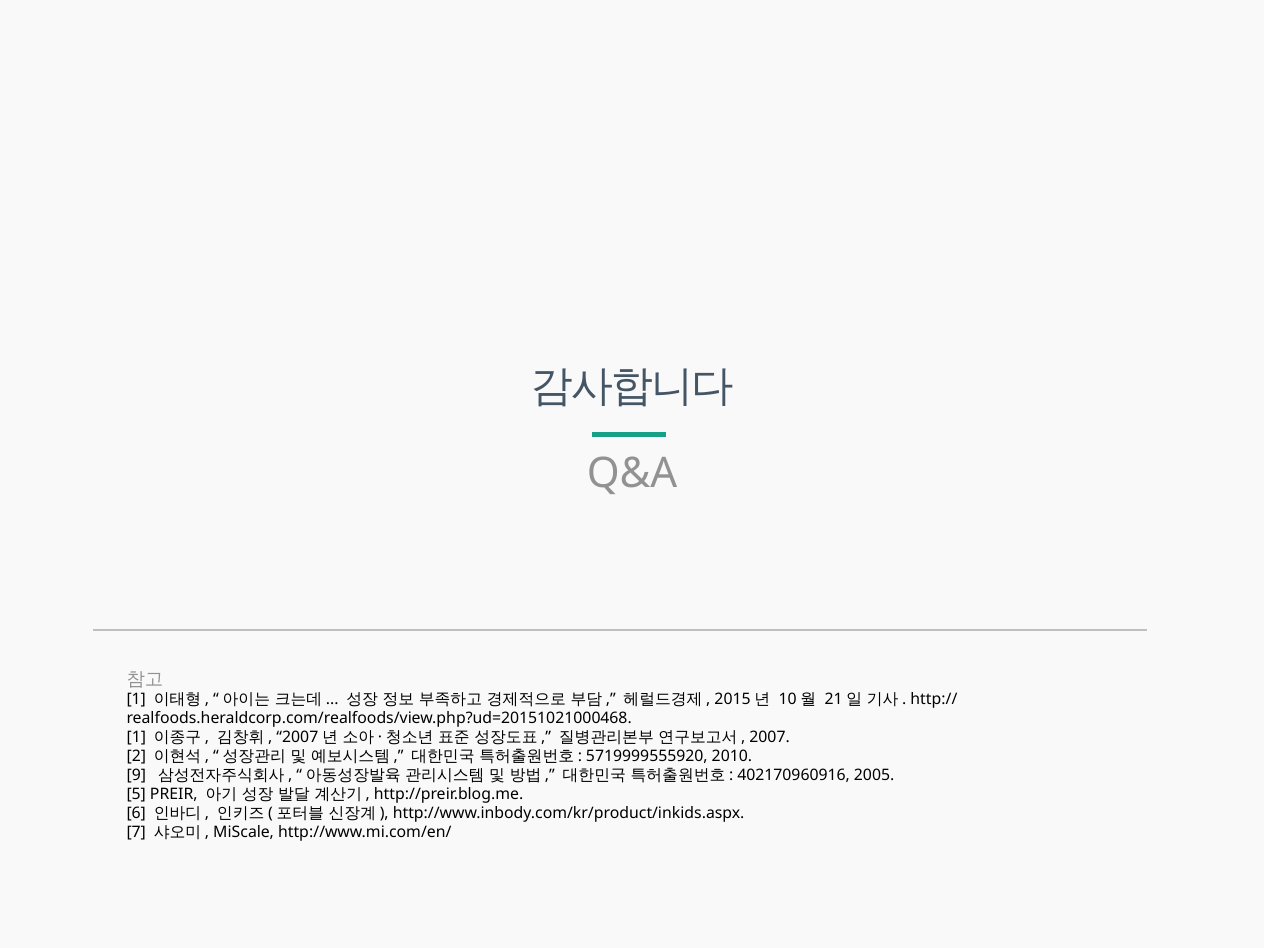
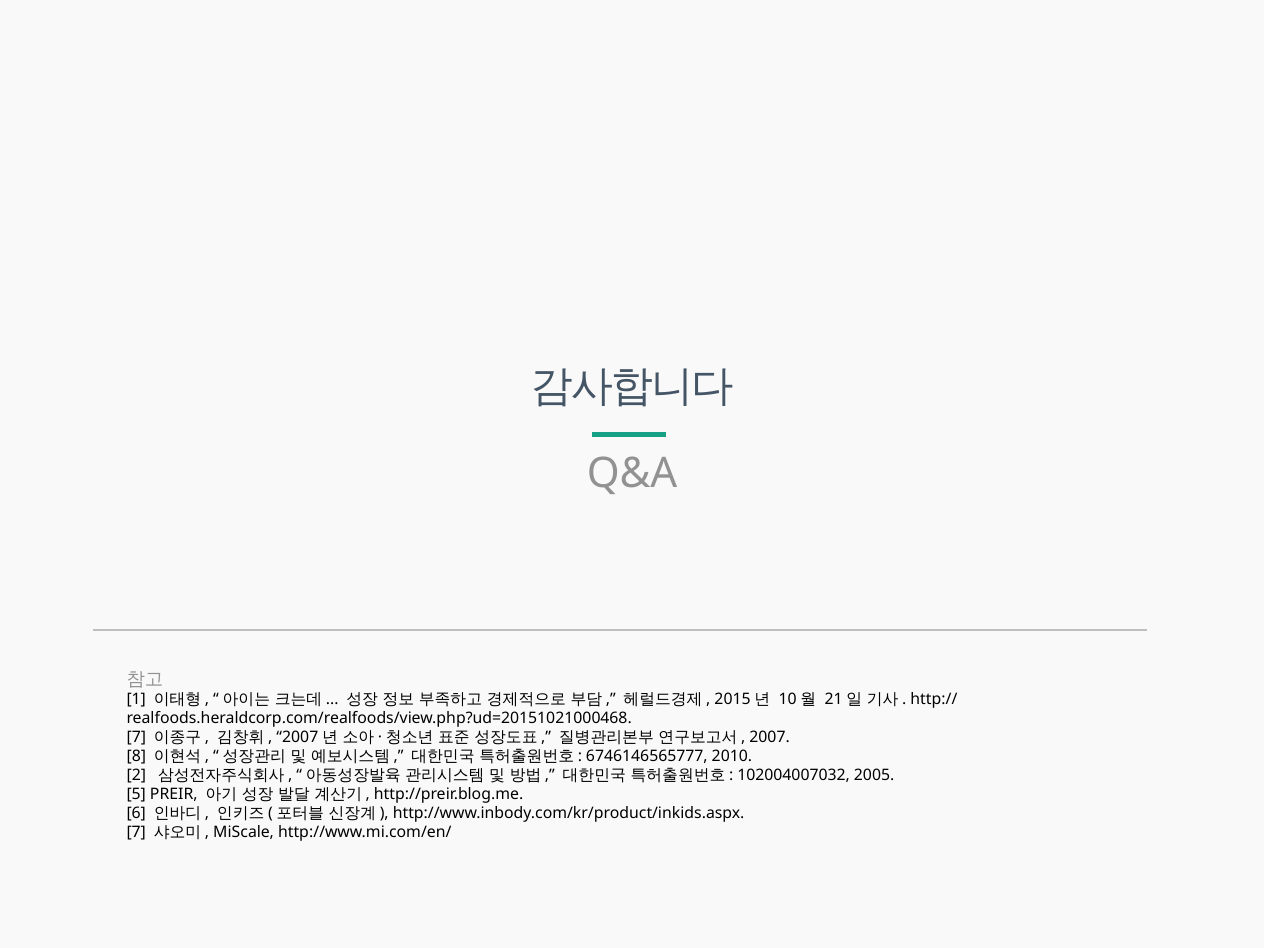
1 at (136, 738): 1 -> 7
2: 2 -> 8
5719999555920: 5719999555920 -> 6746146565777
9: 9 -> 2
402170960916: 402170960916 -> 102004007032
